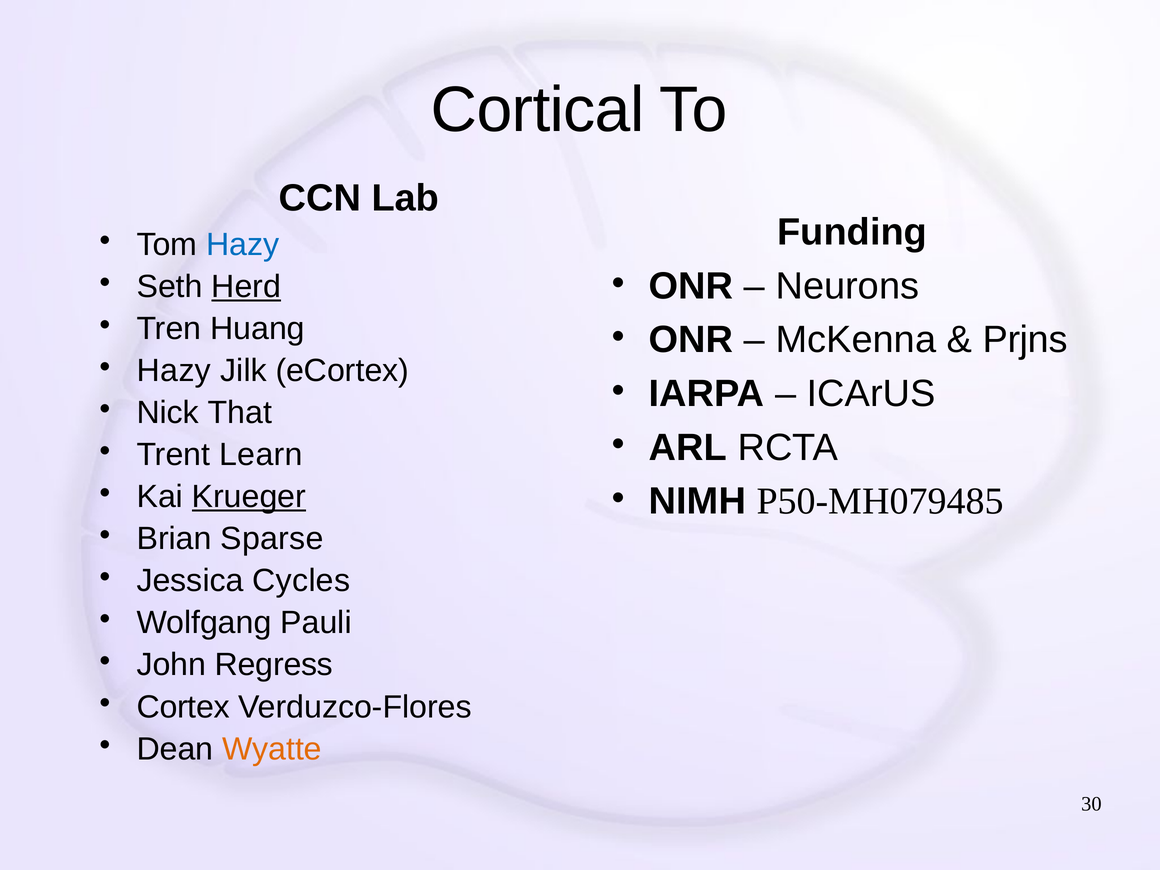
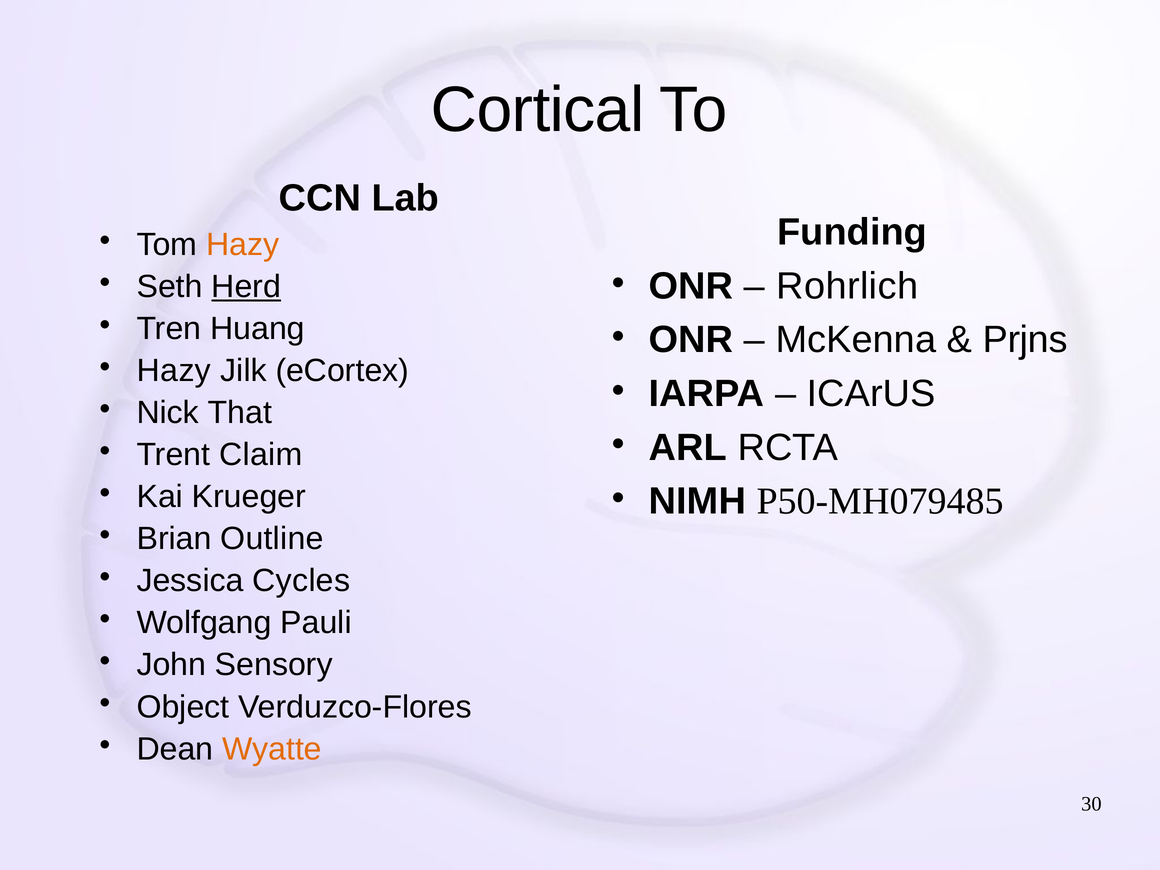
Hazy at (243, 245) colour: blue -> orange
Neurons: Neurons -> Rohrlich
Learn: Learn -> Claim
Krueger underline: present -> none
Sparse: Sparse -> Outline
Regress: Regress -> Sensory
Cortex: Cortex -> Object
